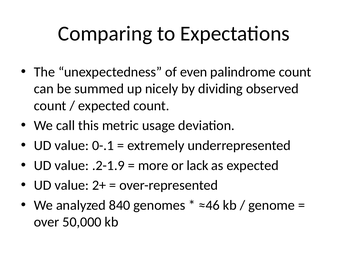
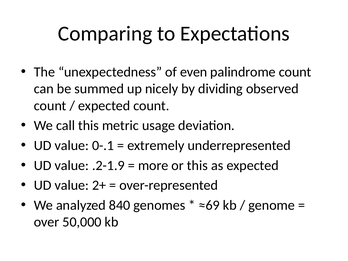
or lack: lack -> this
≈46: ≈46 -> ≈69
